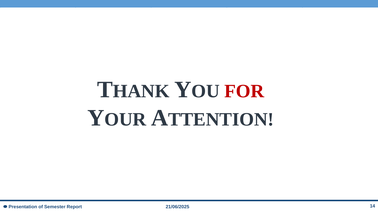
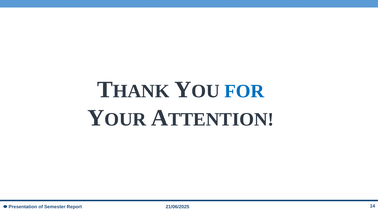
FOR colour: red -> blue
